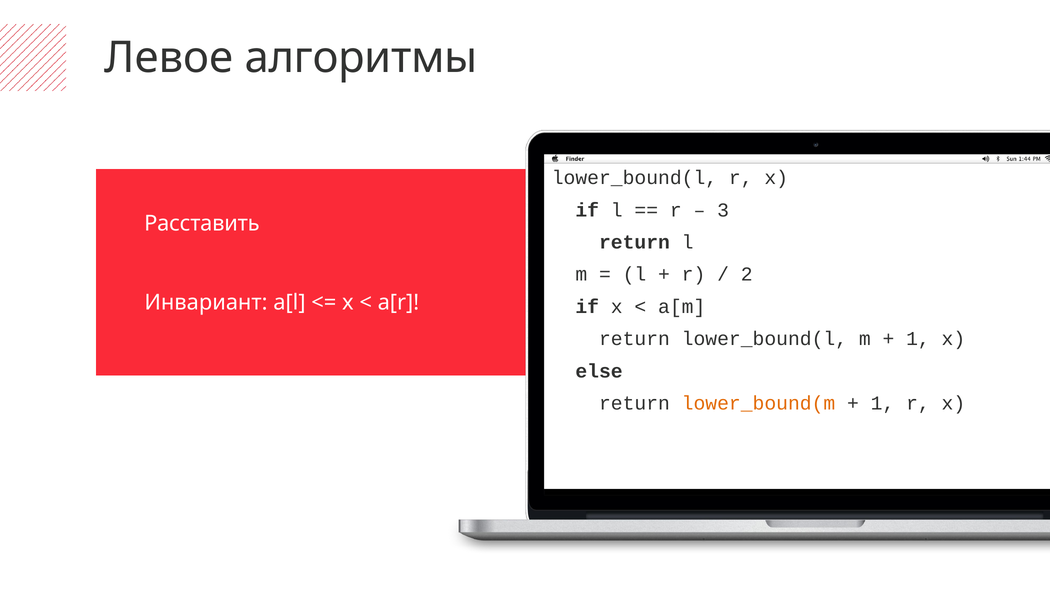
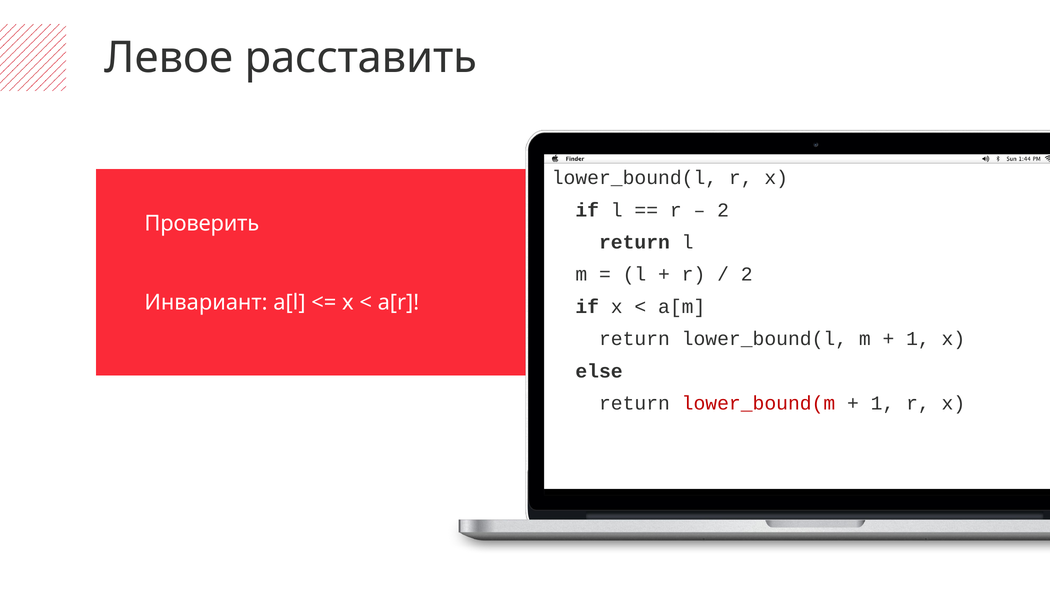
алгоритмы: алгоритмы -> расставить
3 at (723, 210): 3 -> 2
Расставить: Расставить -> Проверить
lower_bound(m colour: orange -> red
